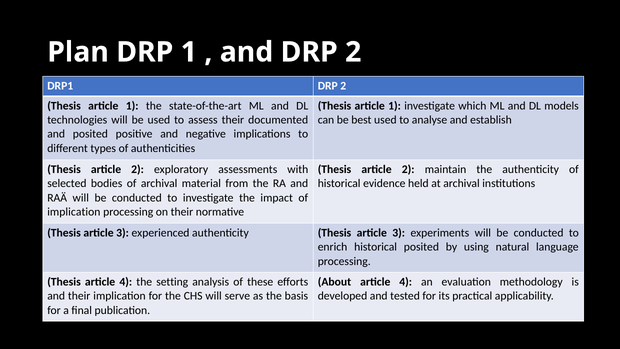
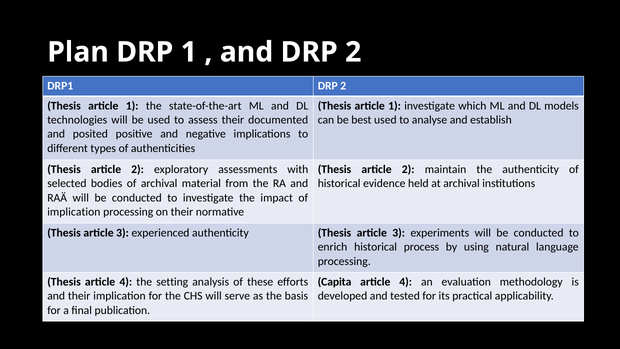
historical posited: posited -> process
About: About -> Capita
